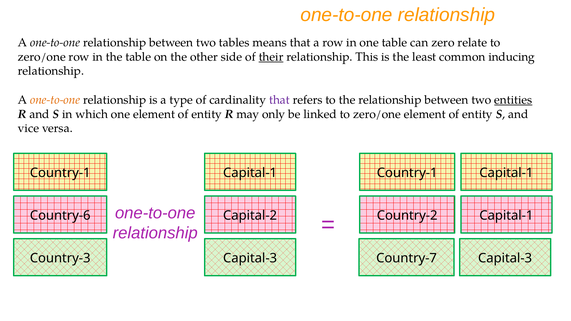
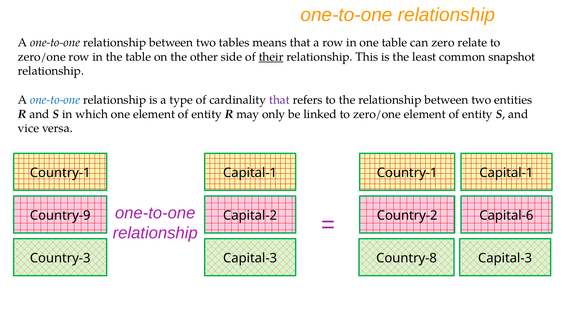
inducing: inducing -> snapshot
one-to-one at (55, 100) colour: orange -> blue
entities underline: present -> none
Country-6: Country-6 -> Country-9
Country-2 Capital-1: Capital-1 -> Capital-6
Country-7: Country-7 -> Country-8
